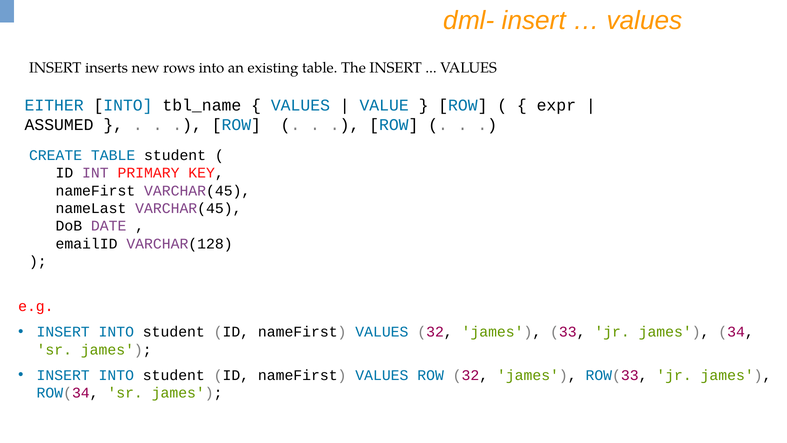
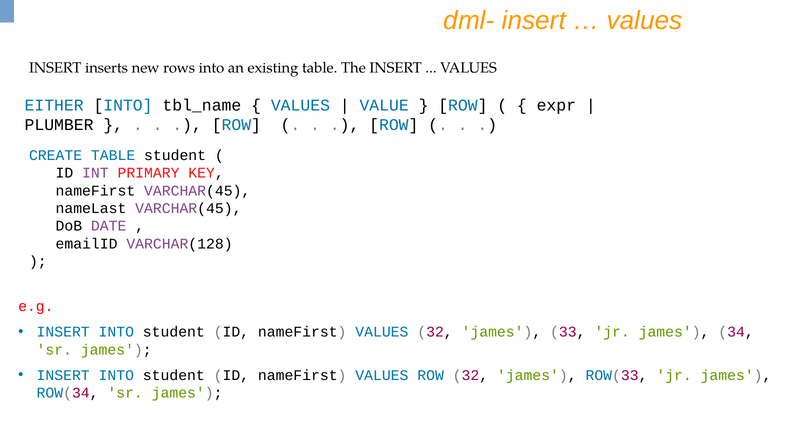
ASSUMED: ASSUMED -> PLUMBER
